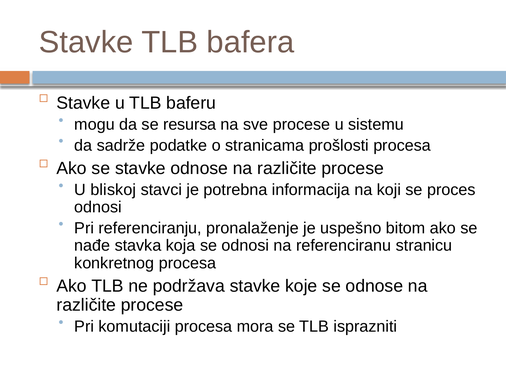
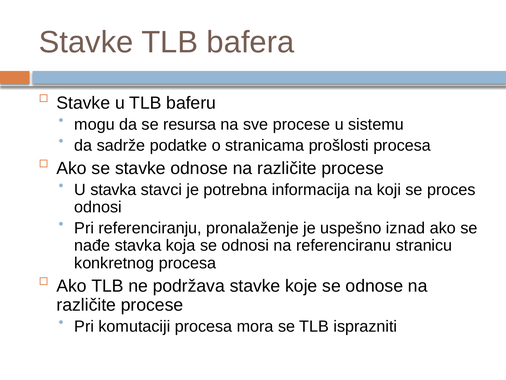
U bliskoj: bliskoj -> stavka
bitom: bitom -> iznad
